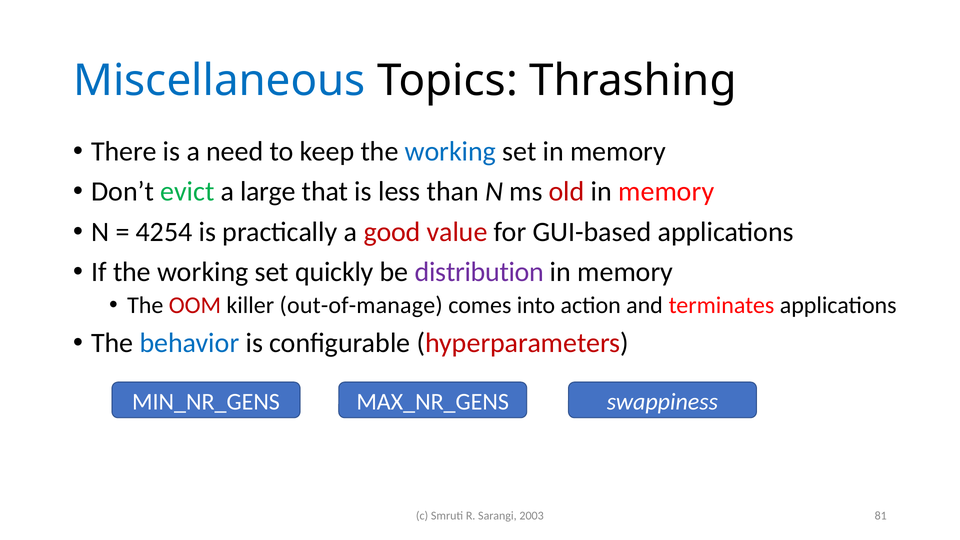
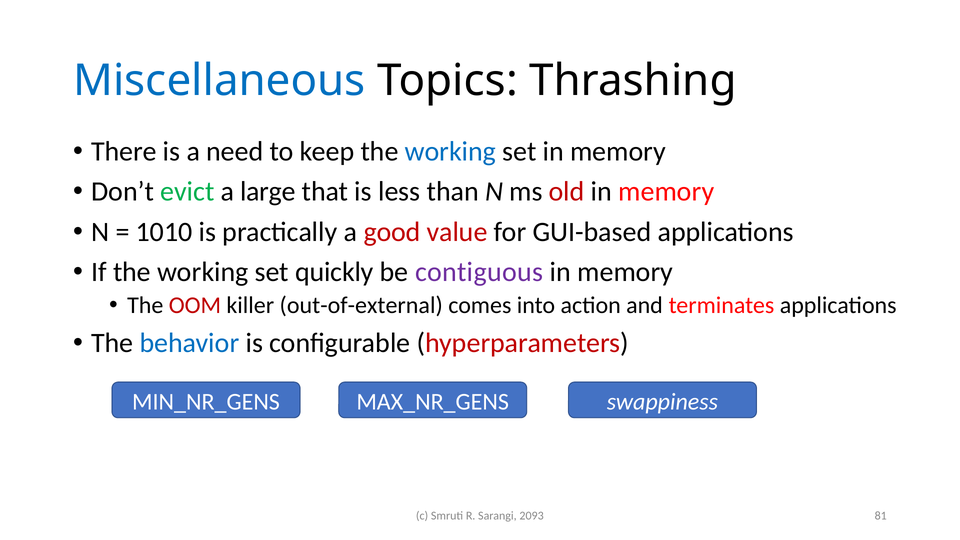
4254: 4254 -> 1010
distribution: distribution -> contiguous
out-of-manage: out-of-manage -> out-of-external
2003: 2003 -> 2093
